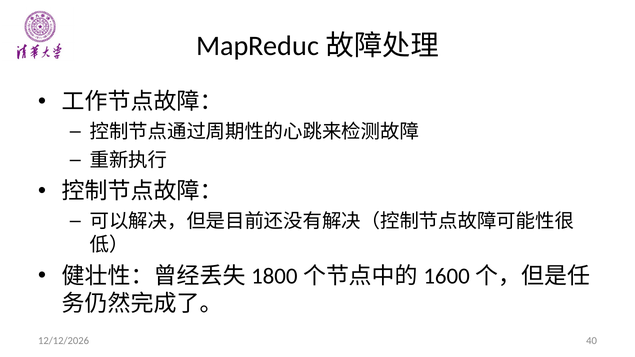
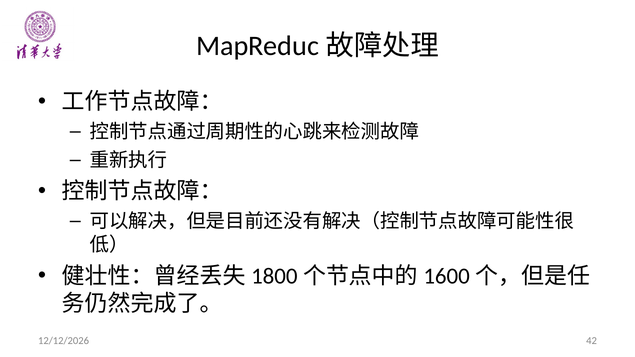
40: 40 -> 42
